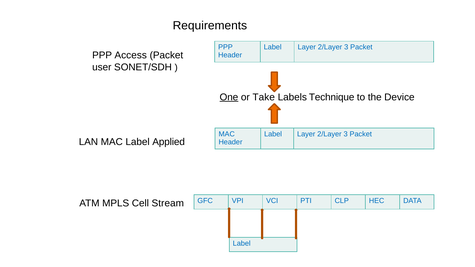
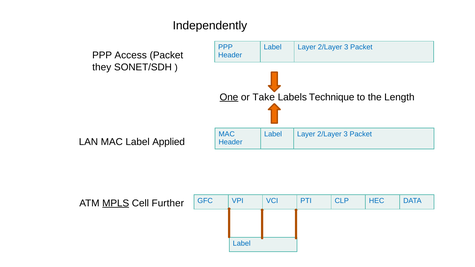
Requirements: Requirements -> Independently
user: user -> they
Device: Device -> Length
MPLS underline: none -> present
Stream: Stream -> Further
